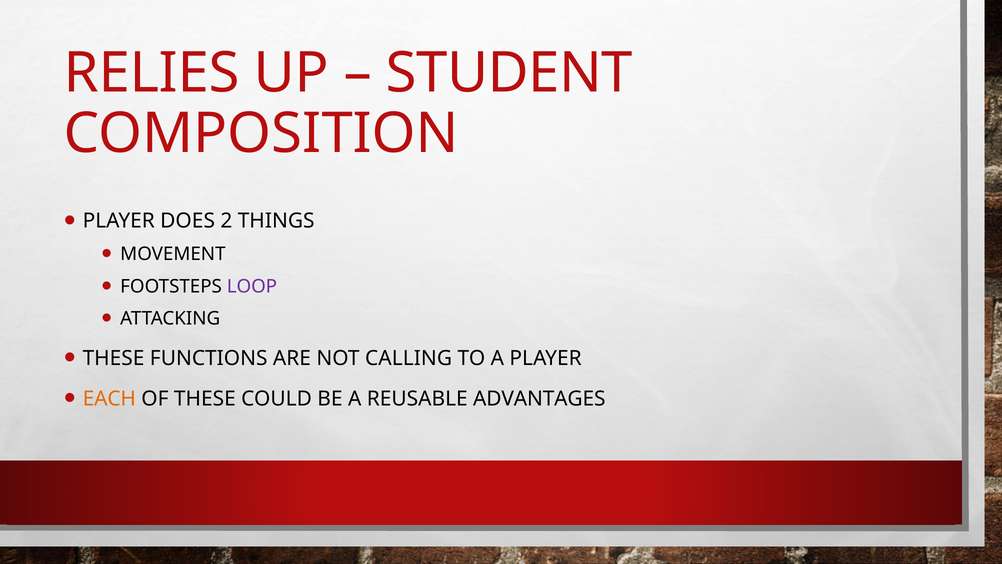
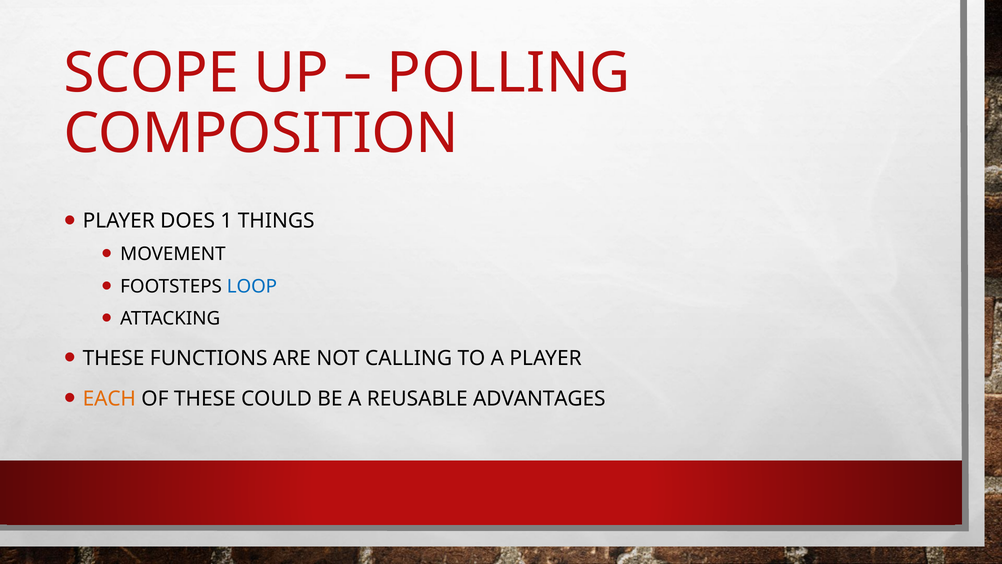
RELIES: RELIES -> SCOPE
STUDENT: STUDENT -> POLLING
2: 2 -> 1
LOOP colour: purple -> blue
